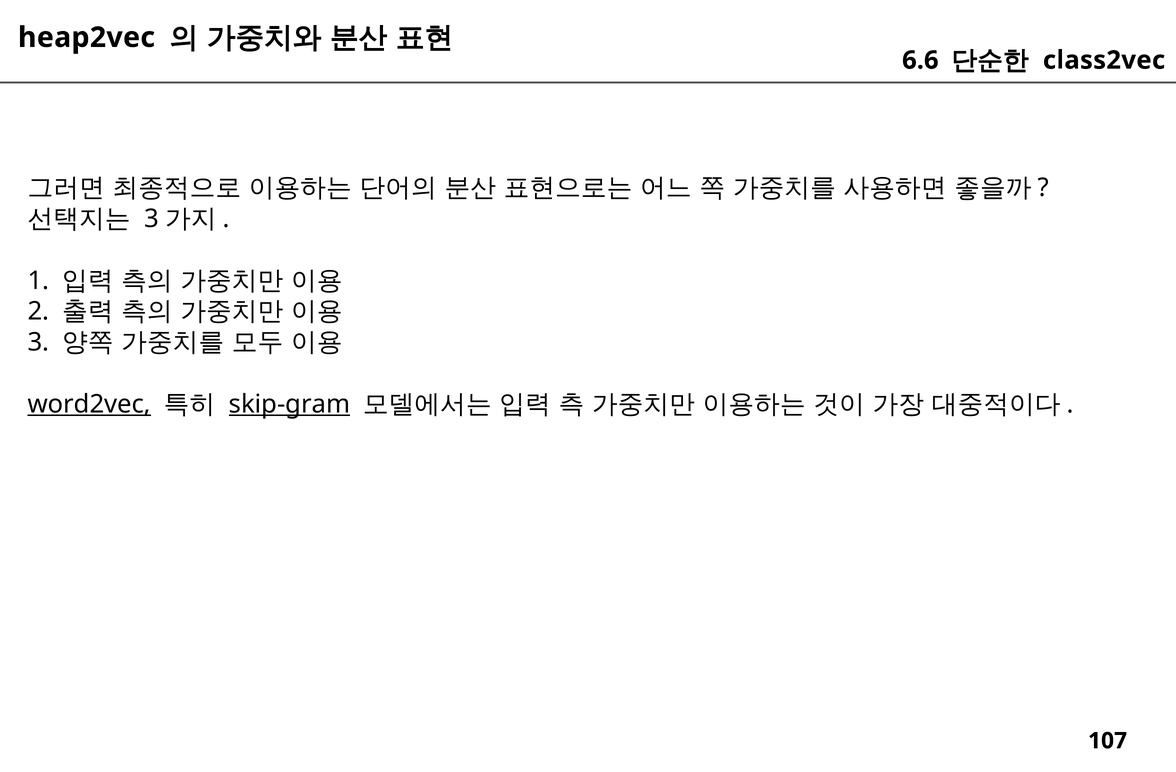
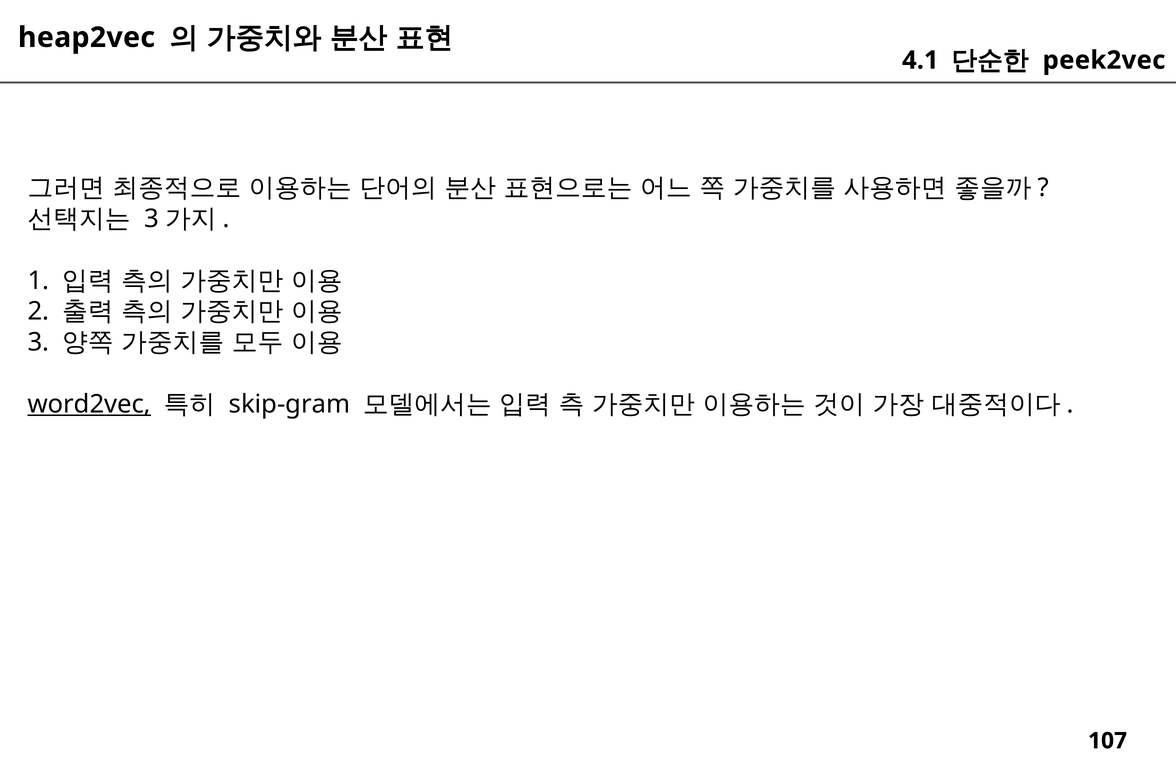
6.6: 6.6 -> 4.1
class2vec: class2vec -> peek2vec
skip-gram underline: present -> none
